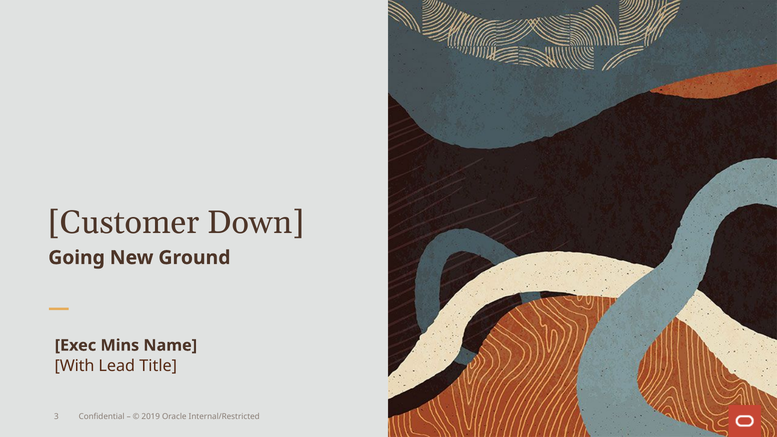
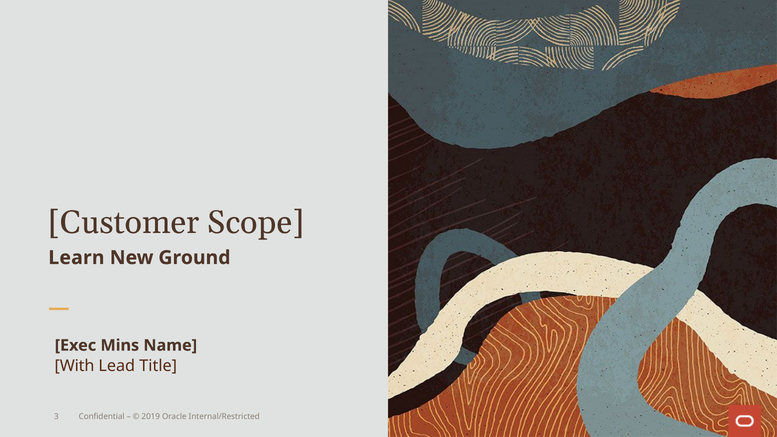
Down: Down -> Scope
Going: Going -> Learn
